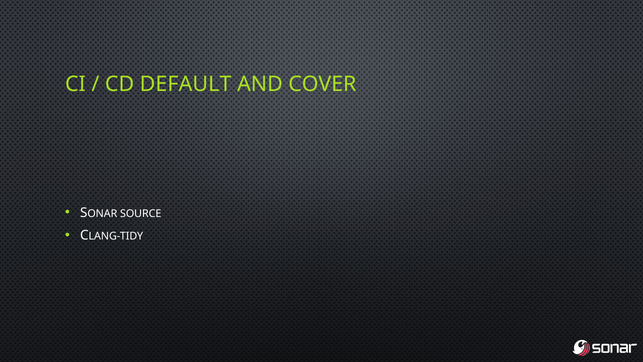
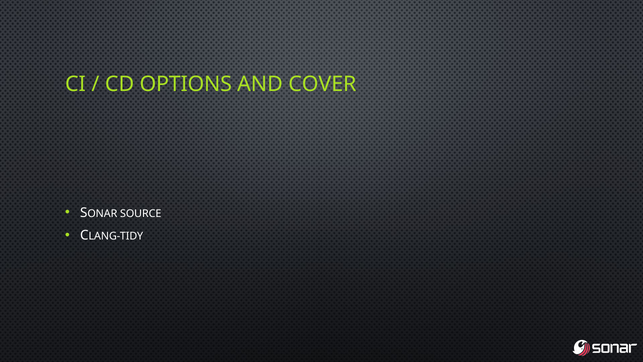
DEFAULT: DEFAULT -> OPTIONS
